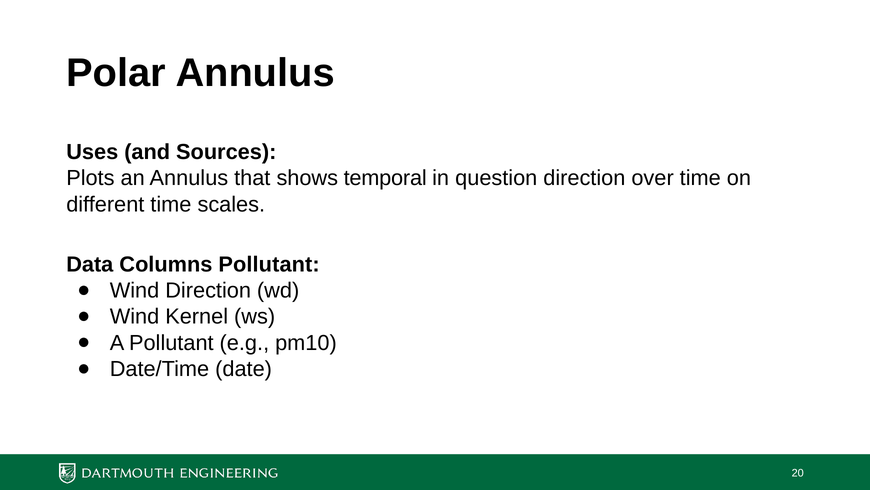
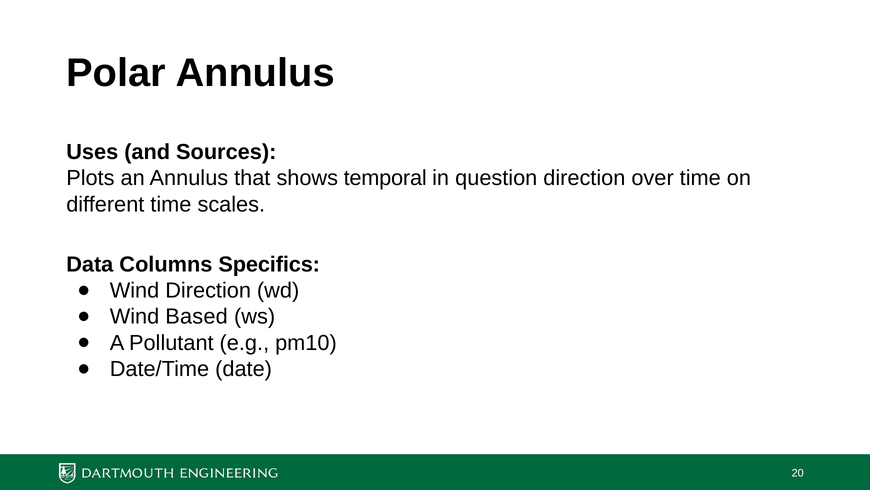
Columns Pollutant: Pollutant -> Specifics
Kernel: Kernel -> Based
